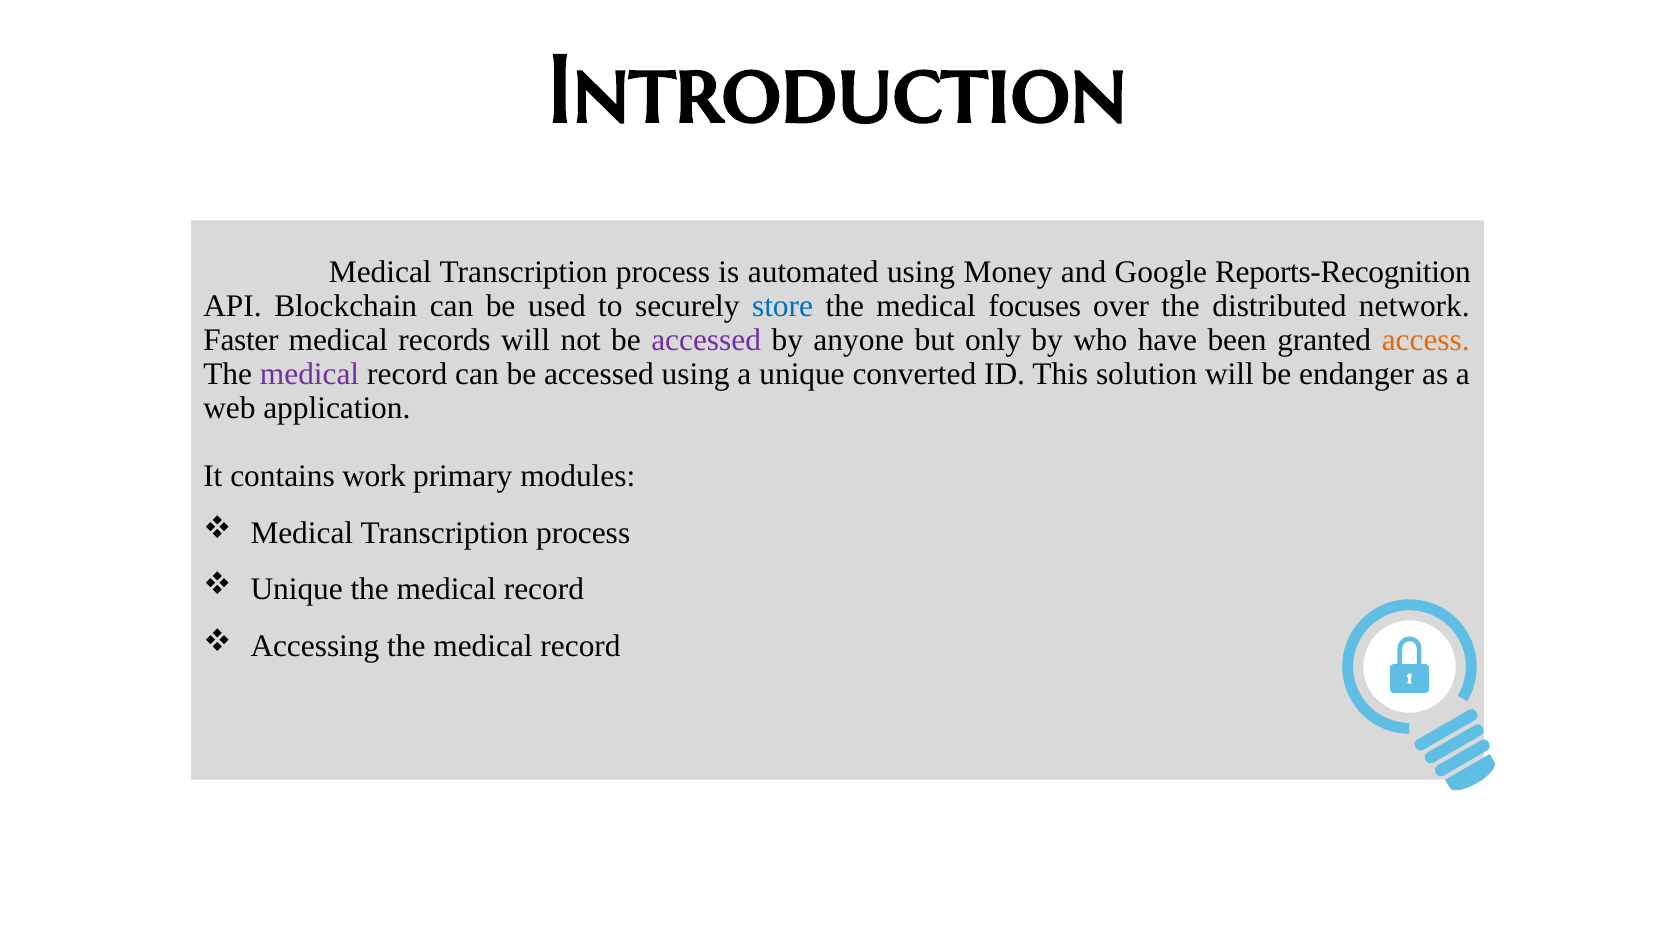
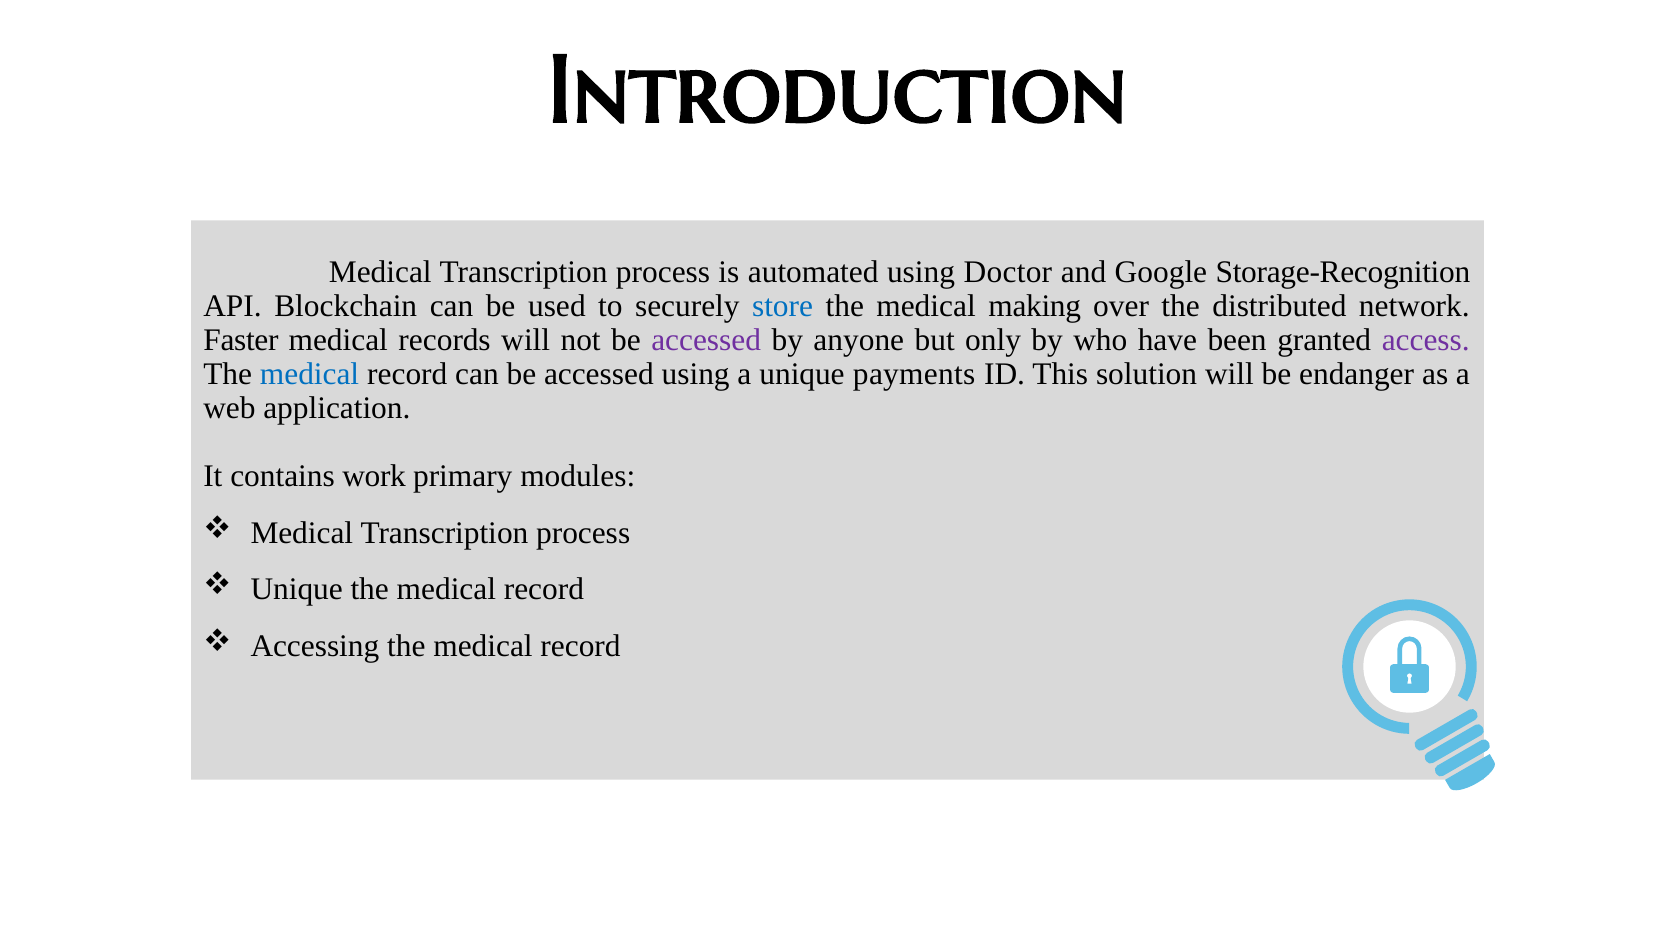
Money: Money -> Doctor
Reports-Recognition: Reports-Recognition -> Storage-Recognition
focuses: focuses -> making
access colour: orange -> purple
medical at (310, 374) colour: purple -> blue
converted: converted -> payments
